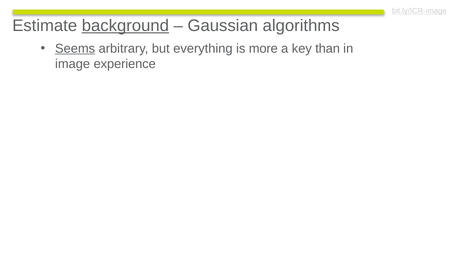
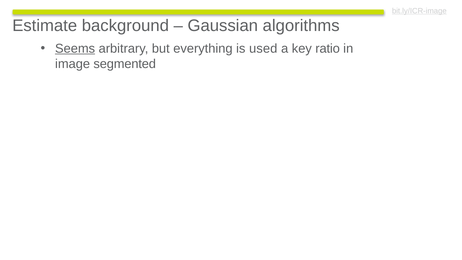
background underline: present -> none
more: more -> used
than: than -> ratio
experience: experience -> segmented
